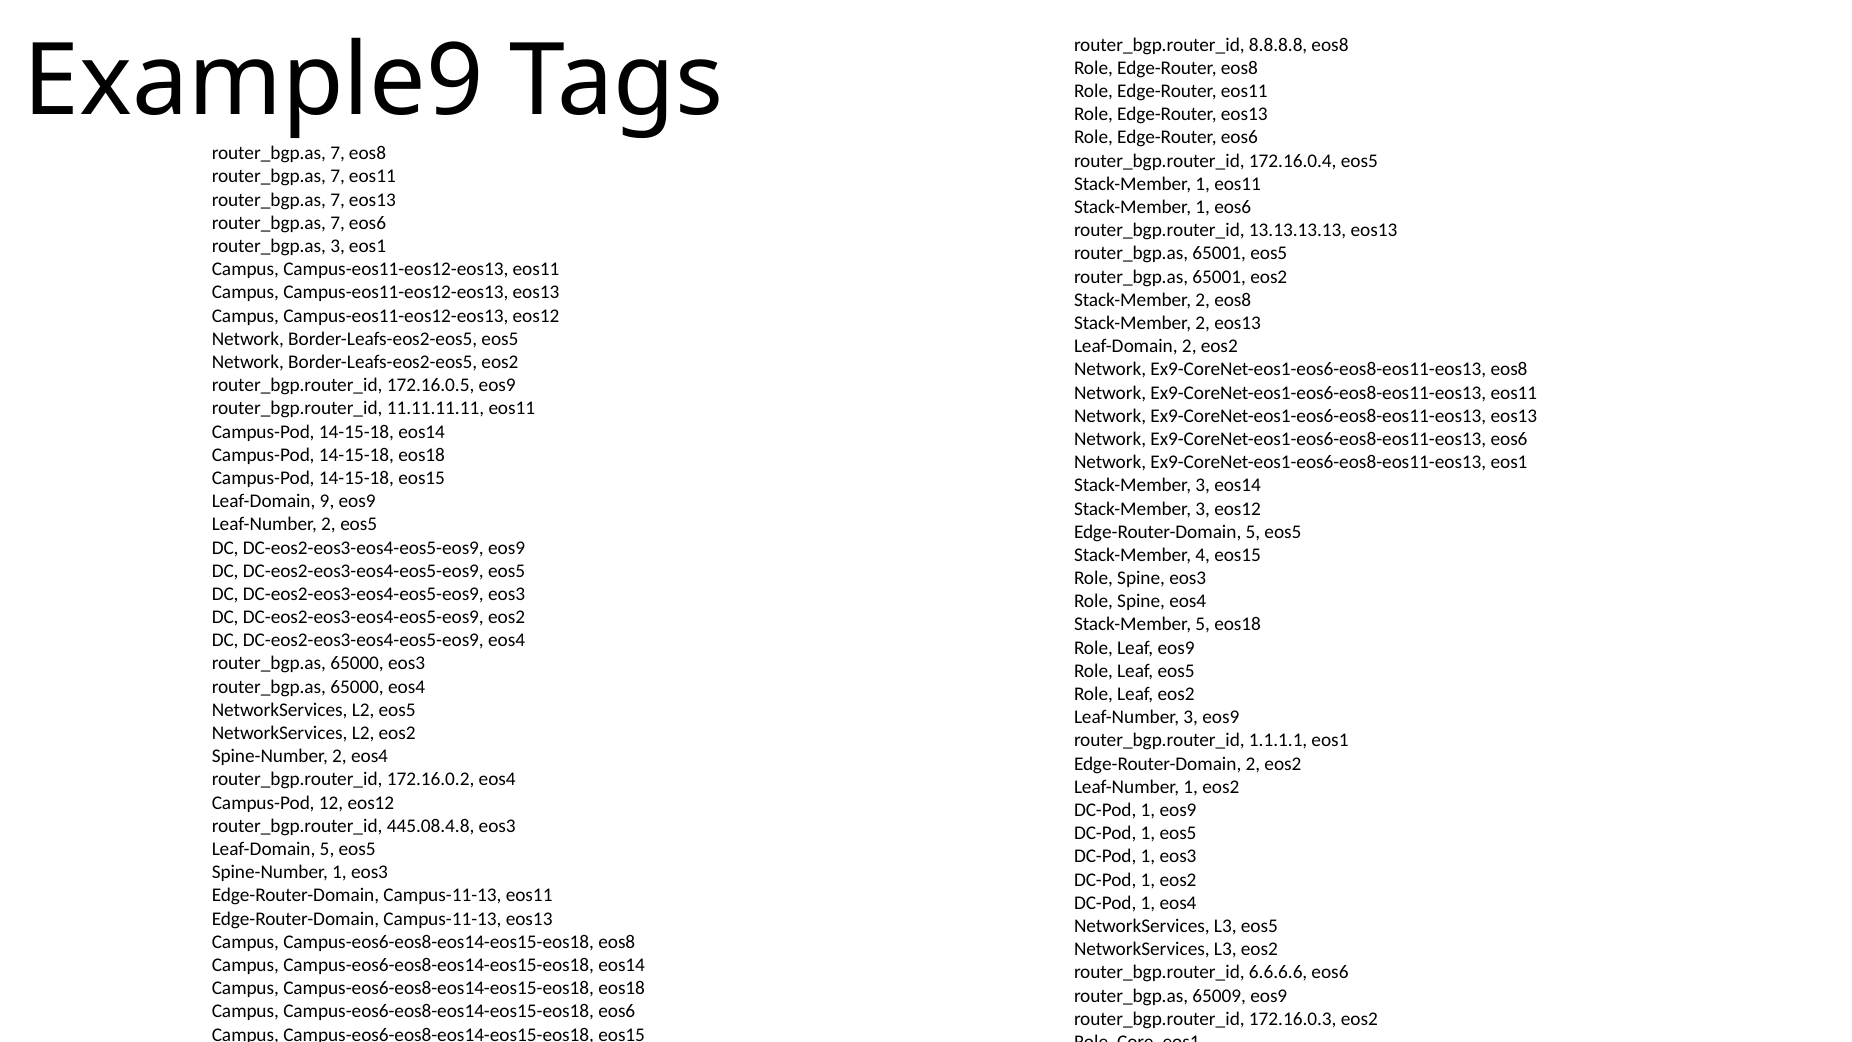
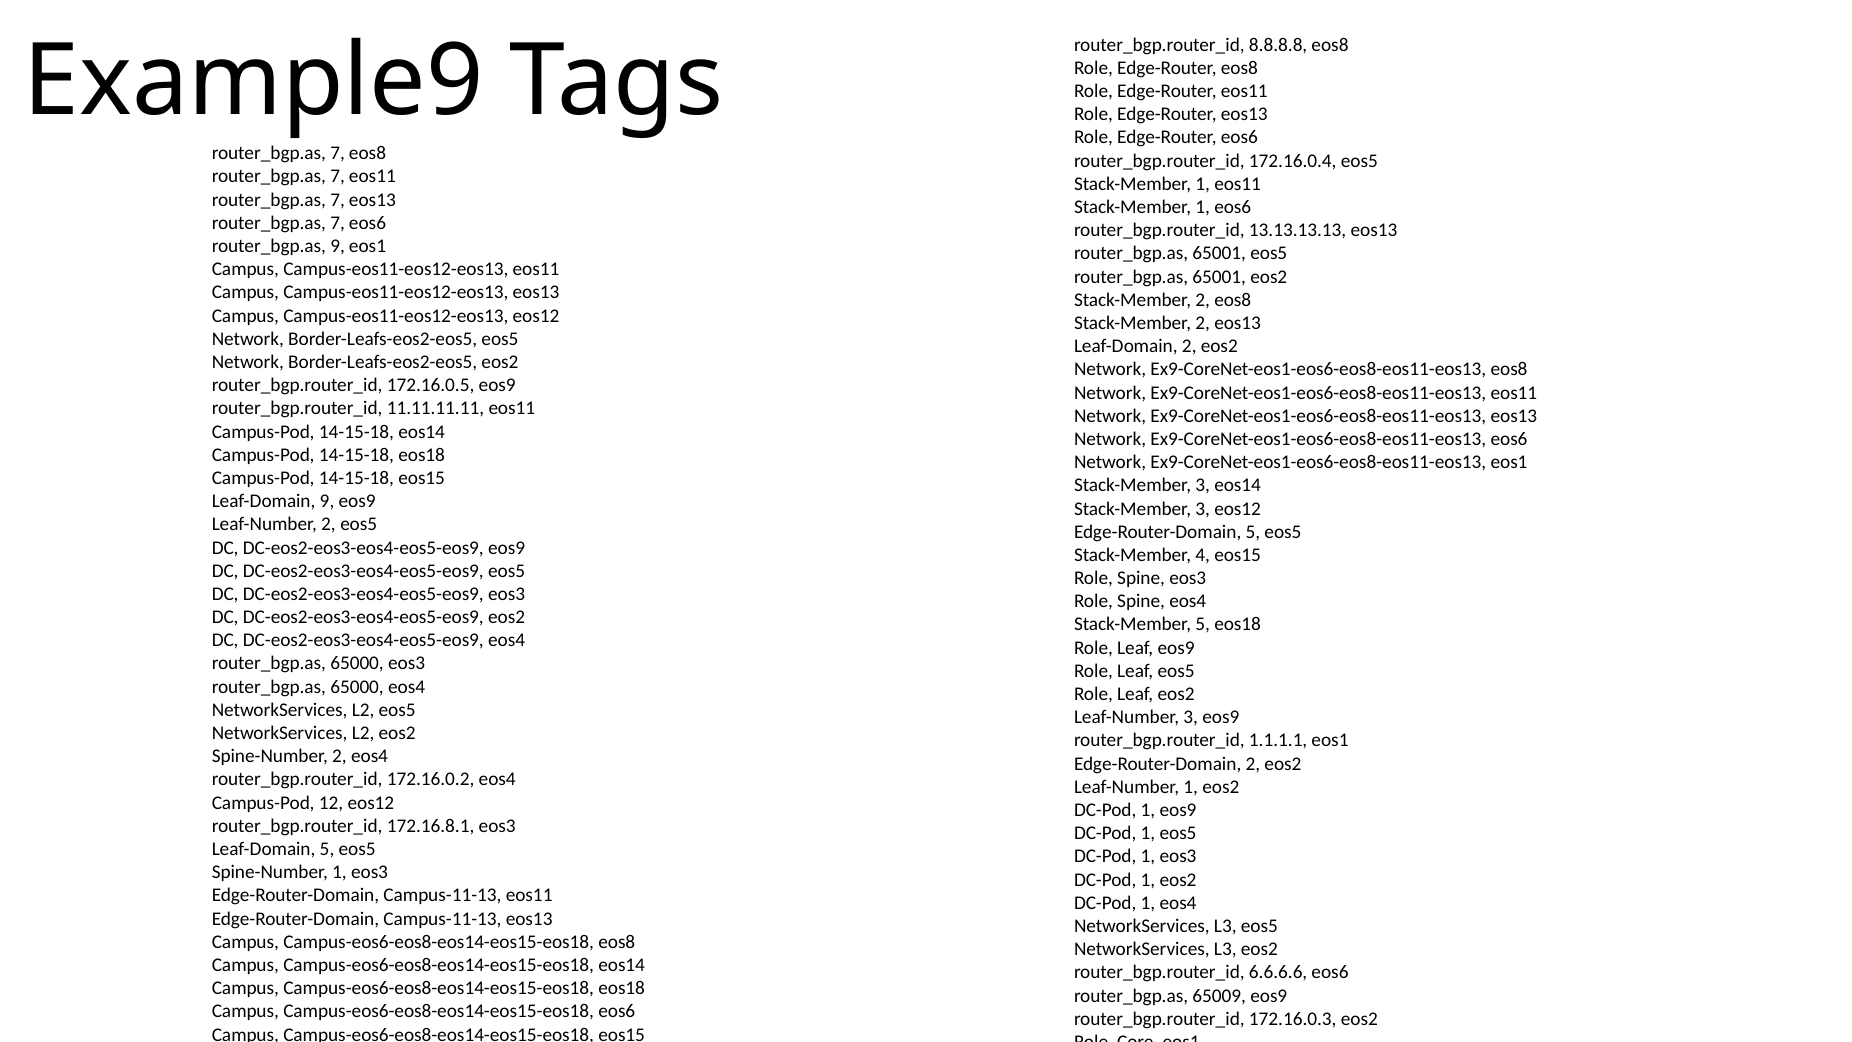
router_bgp.as 3: 3 -> 9
445.08.4.8: 445.08.4.8 -> 172.16.8.1
